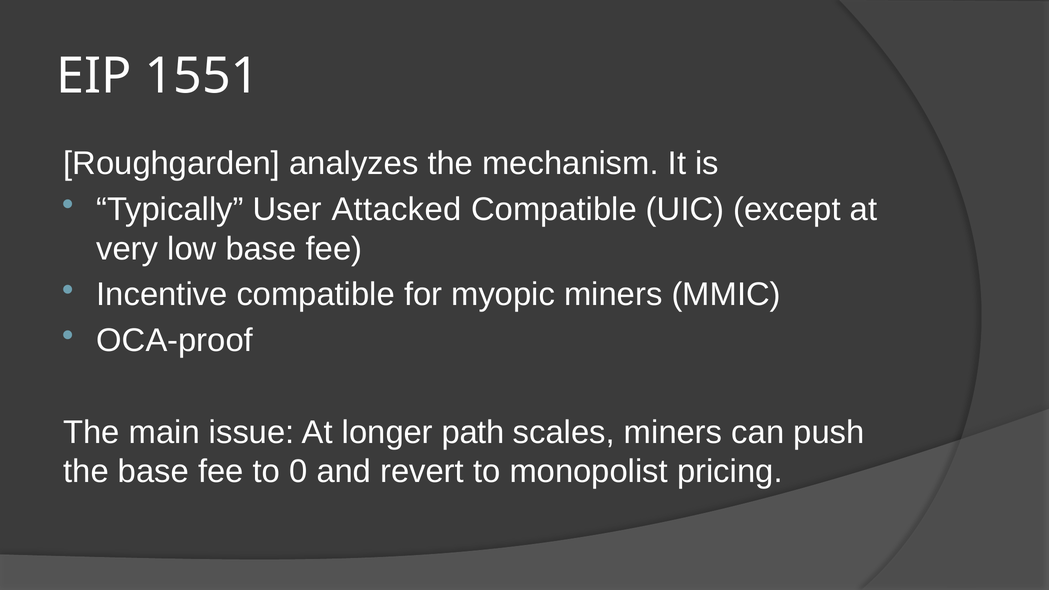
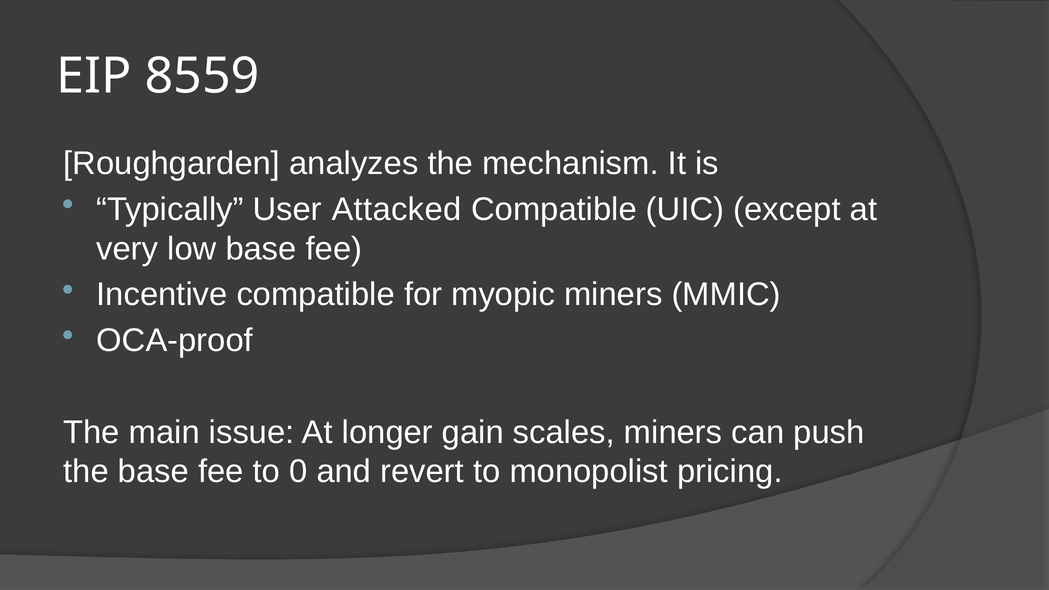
1551: 1551 -> 8559
path: path -> gain
